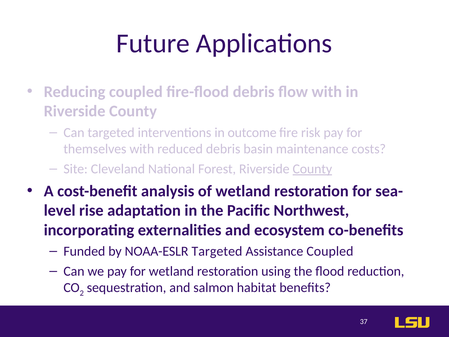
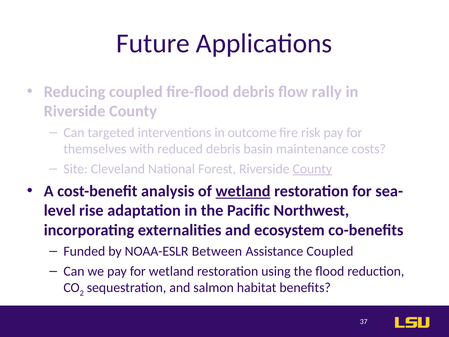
flow with: with -> rally
wetland at (243, 191) underline: none -> present
NOAA-ESLR Targeted: Targeted -> Between
